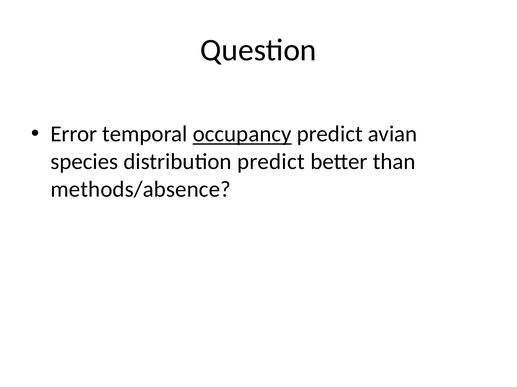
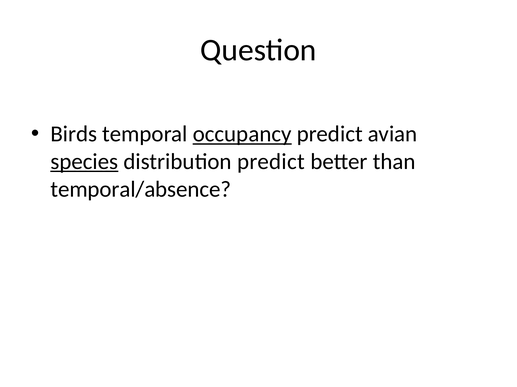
Error: Error -> Birds
species underline: none -> present
methods/absence: methods/absence -> temporal/absence
